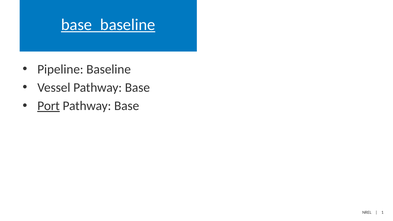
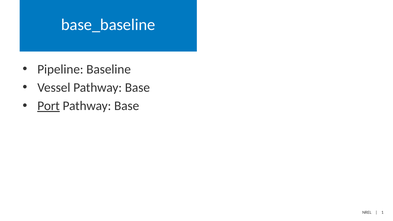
base_baseline underline: present -> none
